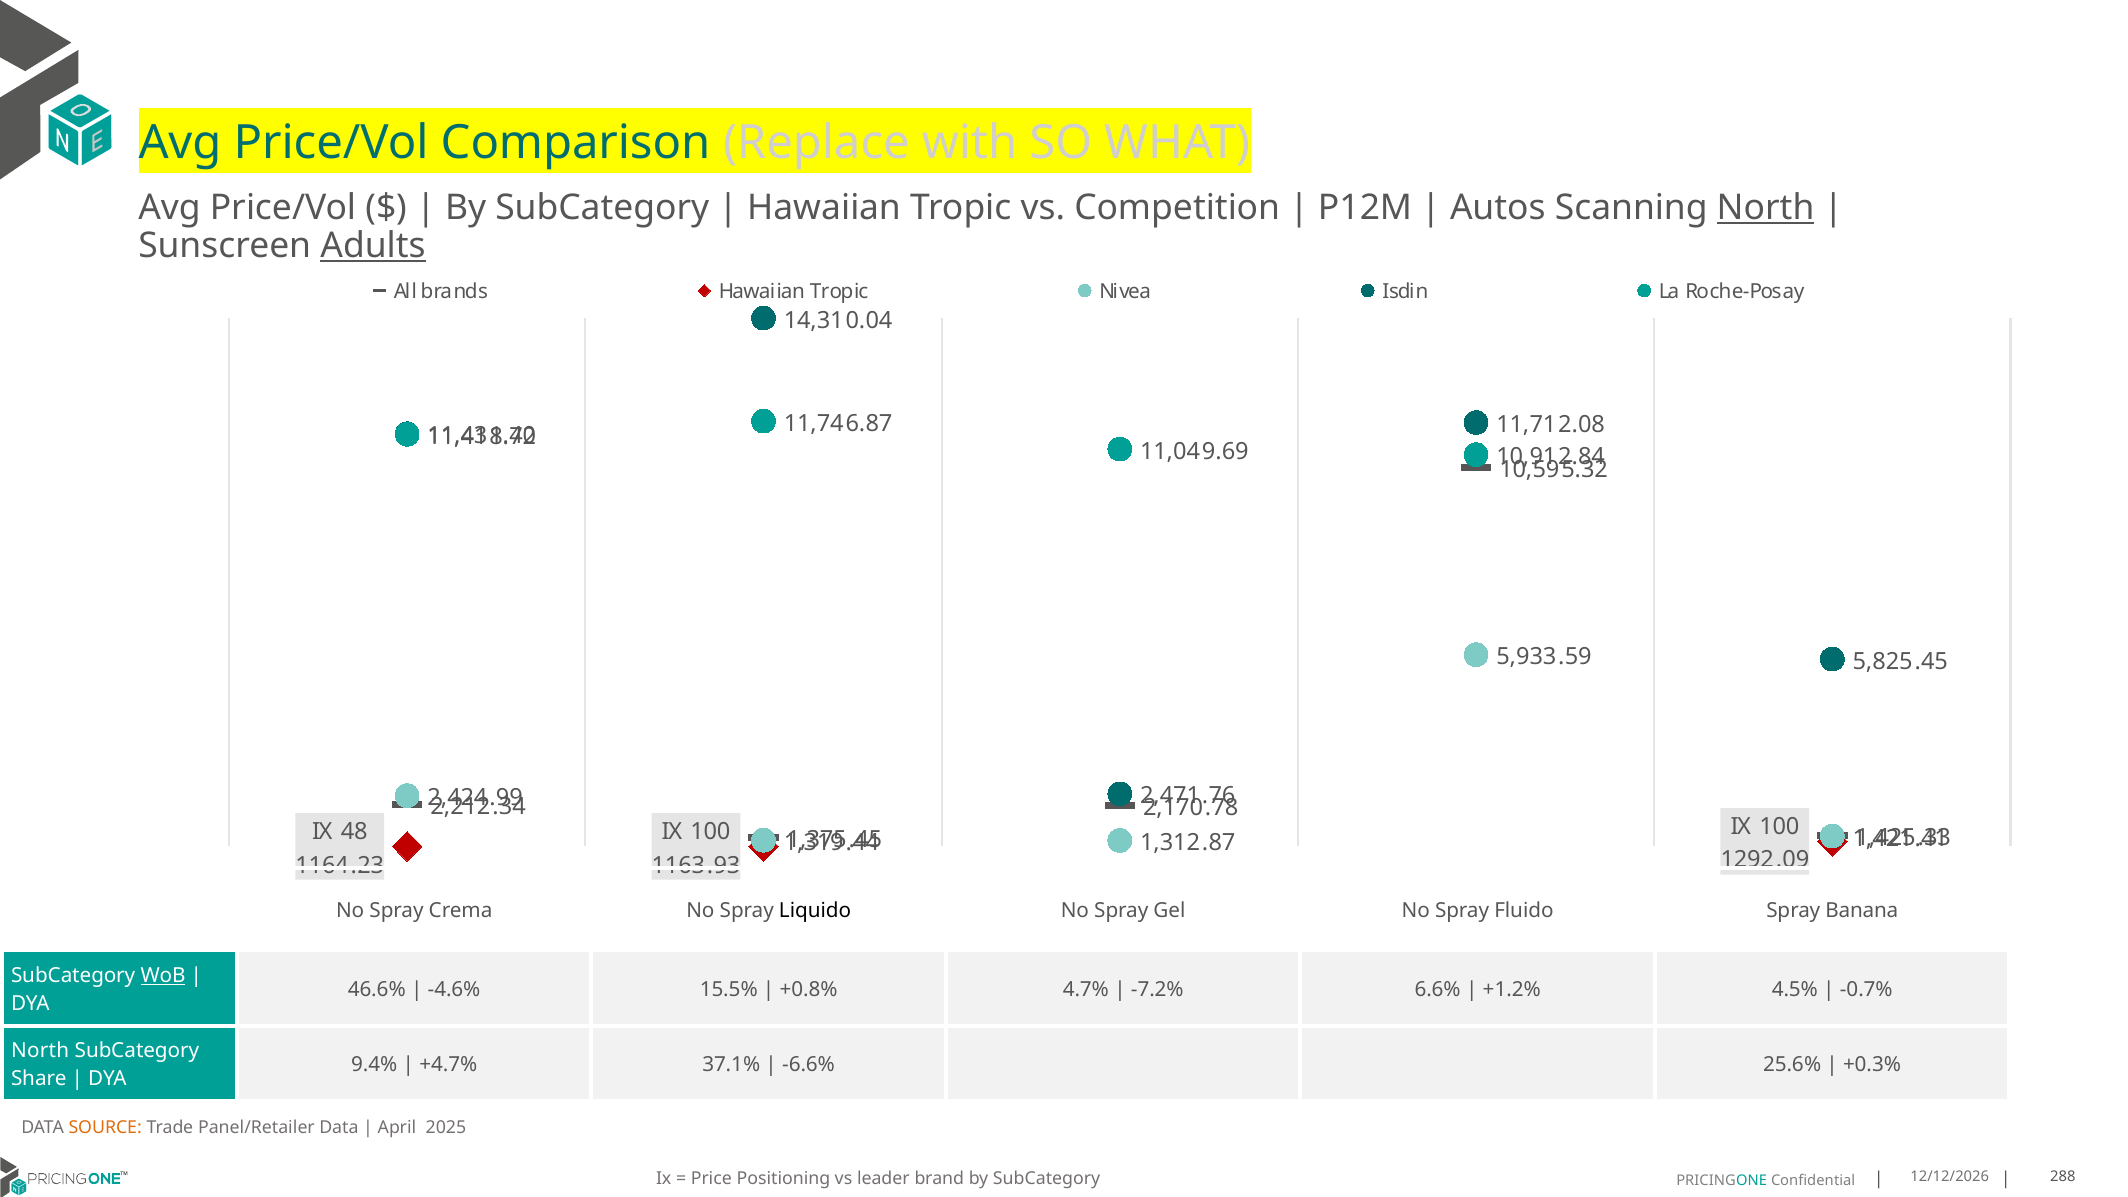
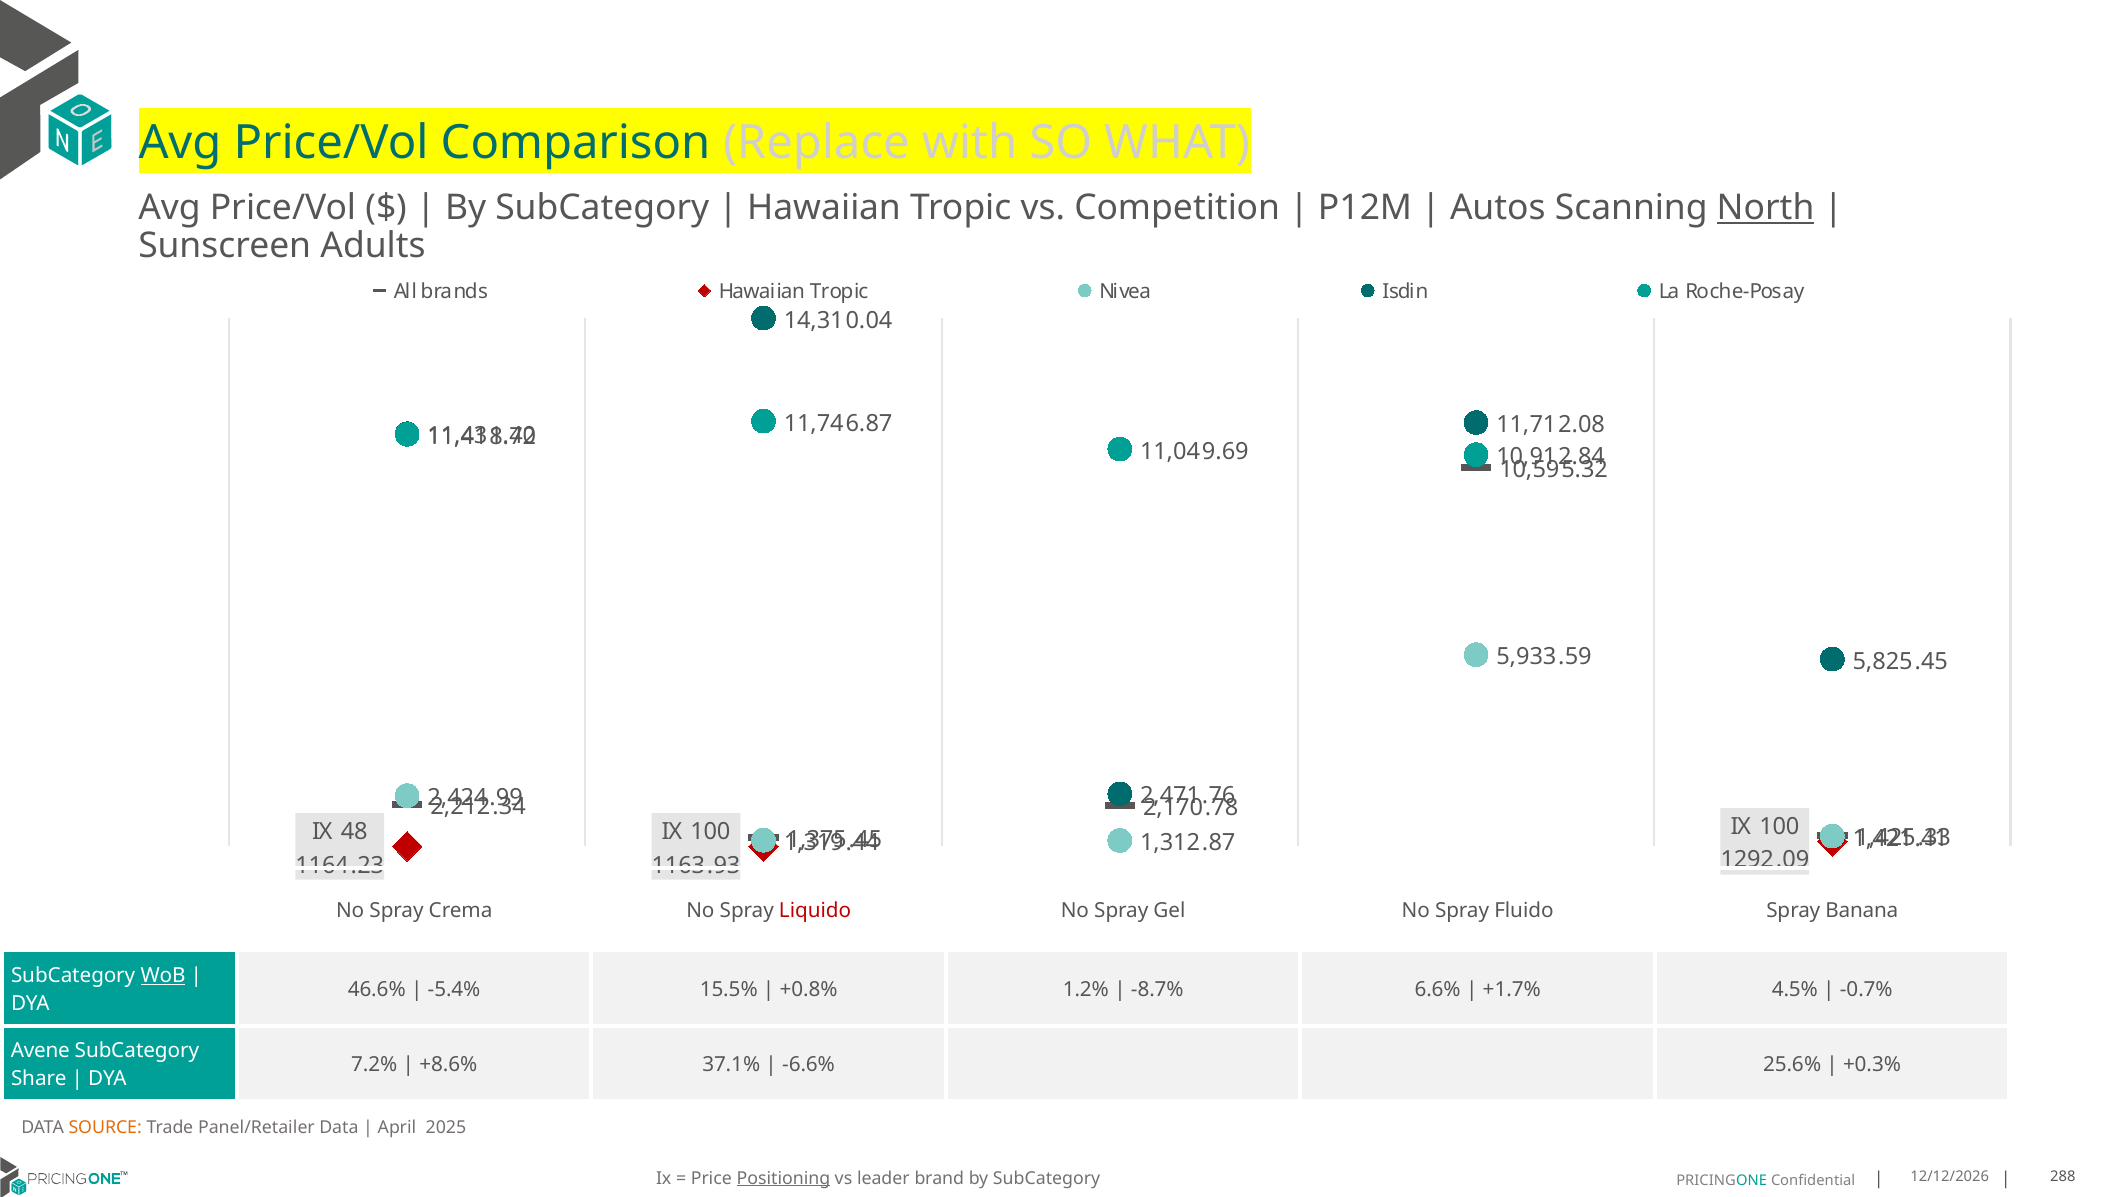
Adults underline: present -> none
Liquido colour: black -> red
-4.6%: -4.6% -> -5.4%
4.7%: 4.7% -> 1.2%
-7.2%: -7.2% -> -8.7%
+1.2%: +1.2% -> +1.7%
North at (40, 1051): North -> Avene
9.4%: 9.4% -> 7.2%
+4.7%: +4.7% -> +8.6%
Positioning underline: none -> present
